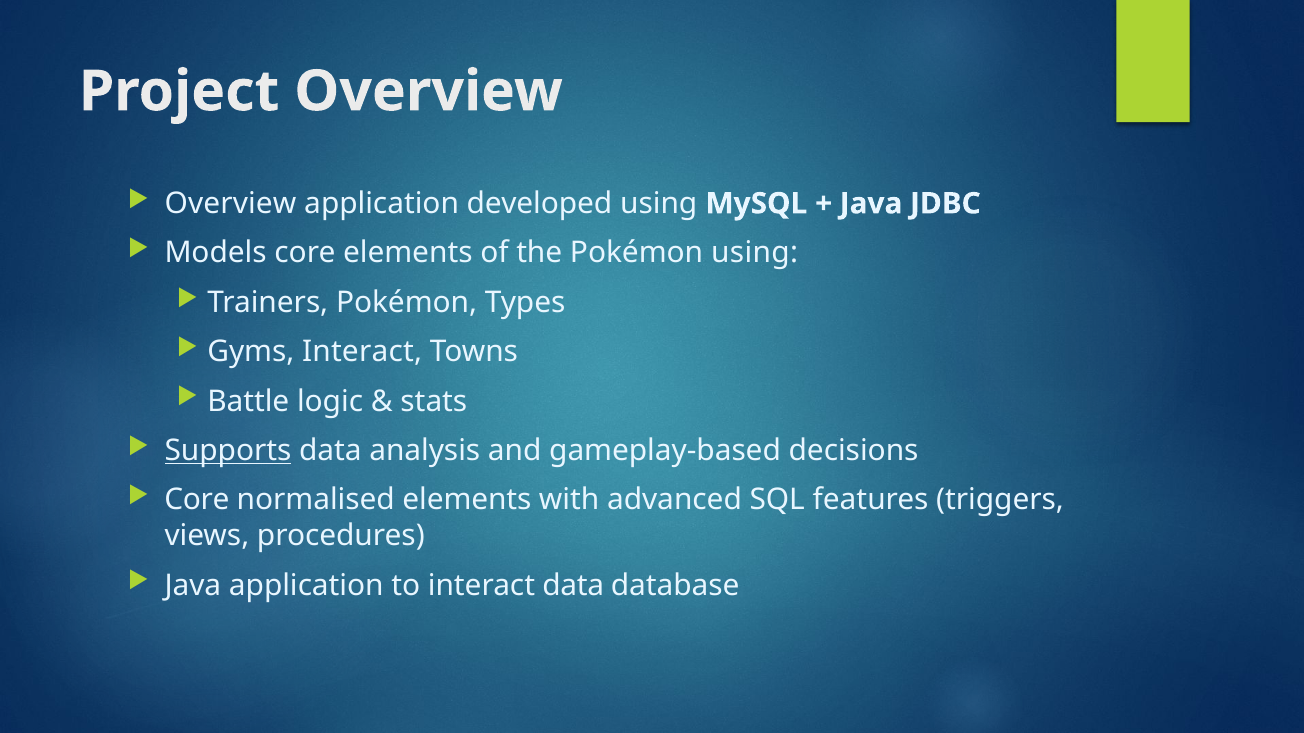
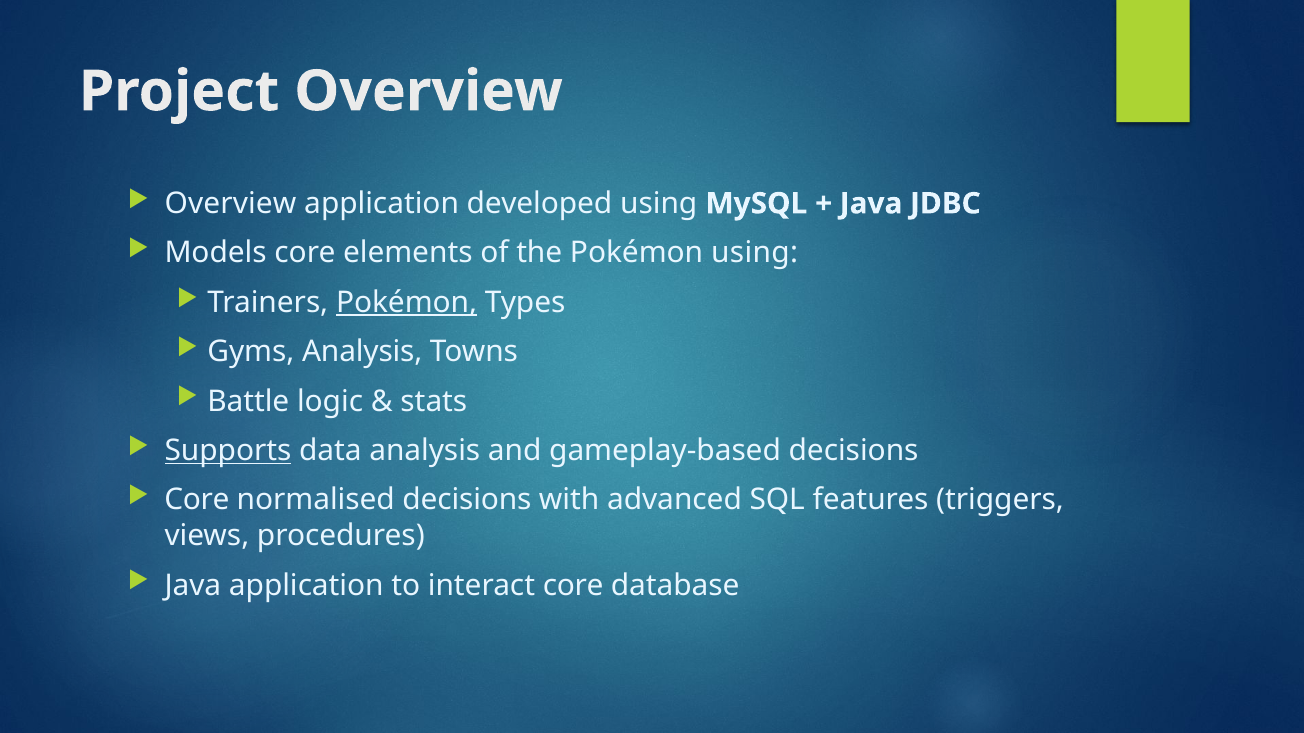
Pokémon at (407, 303) underline: none -> present
Gyms Interact: Interact -> Analysis
normalised elements: elements -> decisions
interact data: data -> core
